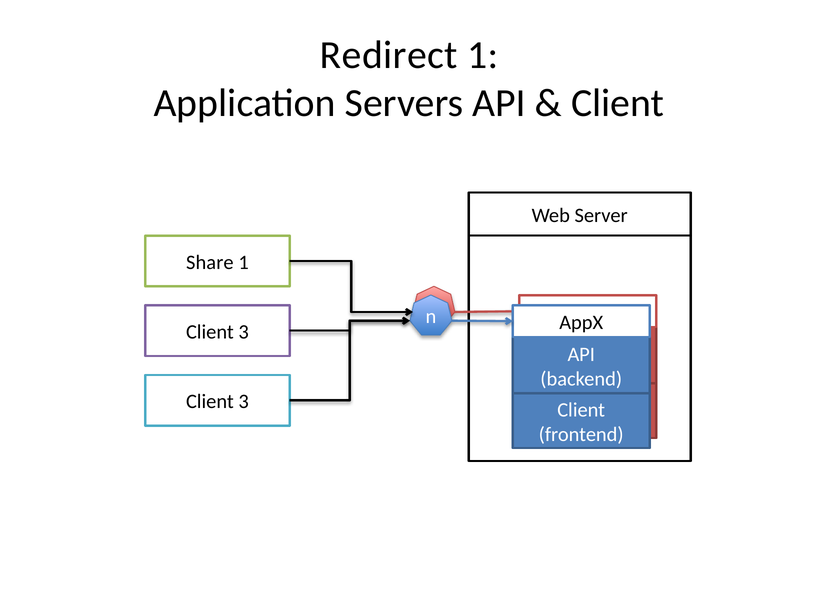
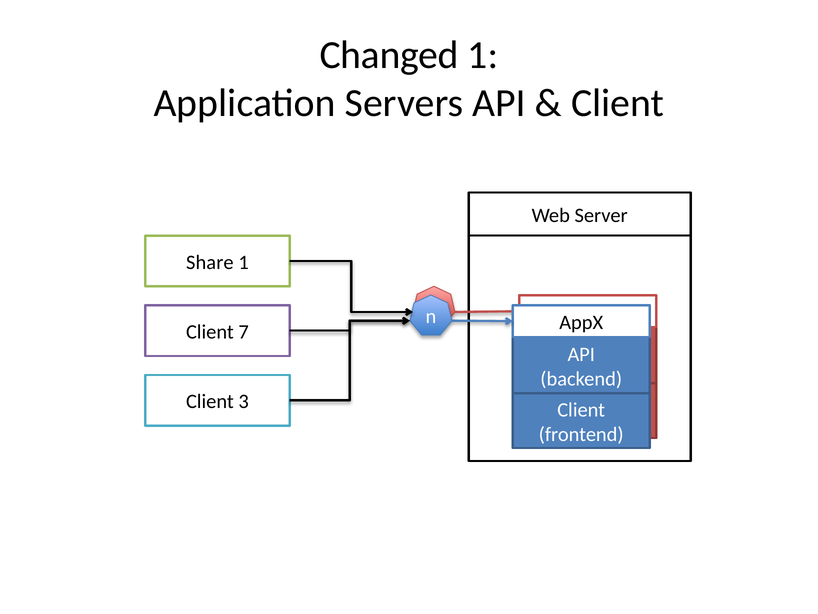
Redirect: Redirect -> Changed
3 at (244, 332): 3 -> 7
